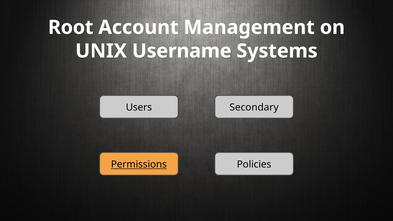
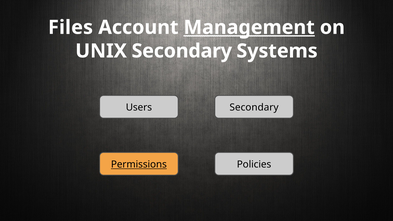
Root: Root -> Files
Management underline: none -> present
UNIX Username: Username -> Secondary
